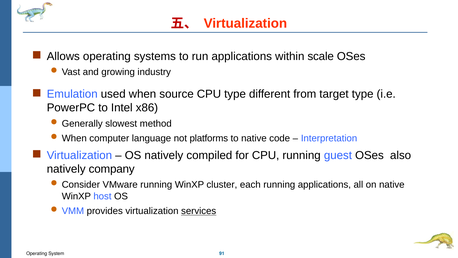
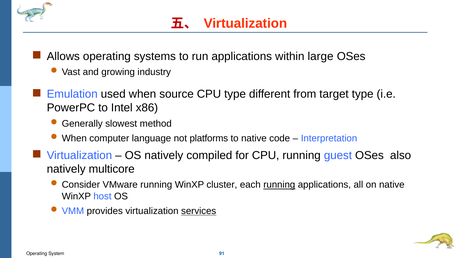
scale: scale -> large
company: company -> multicore
running at (279, 185) underline: none -> present
